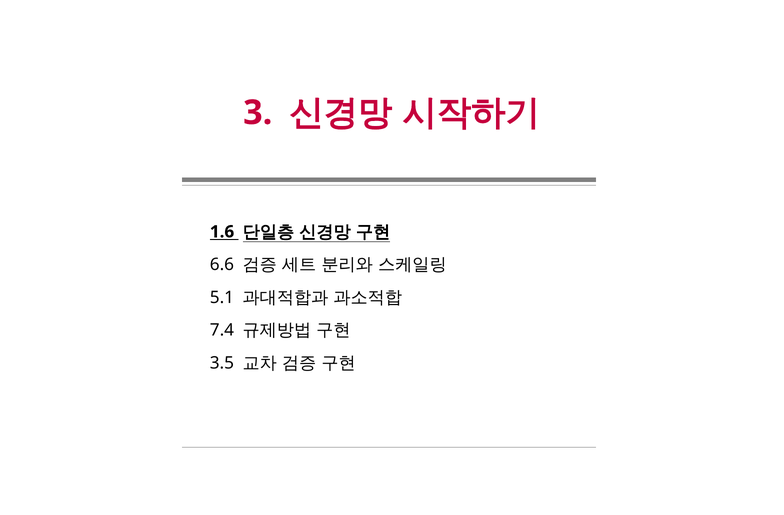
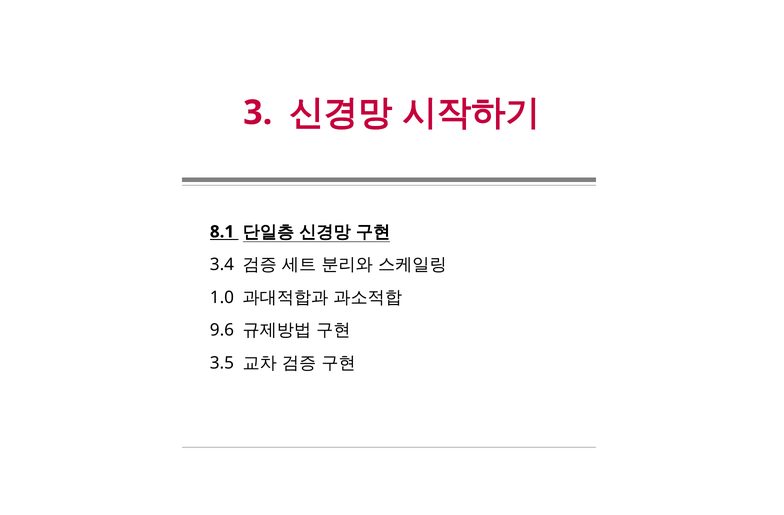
1.6: 1.6 -> 8.1
6.6: 6.6 -> 3.4
5.1: 5.1 -> 1.0
7.4: 7.4 -> 9.6
